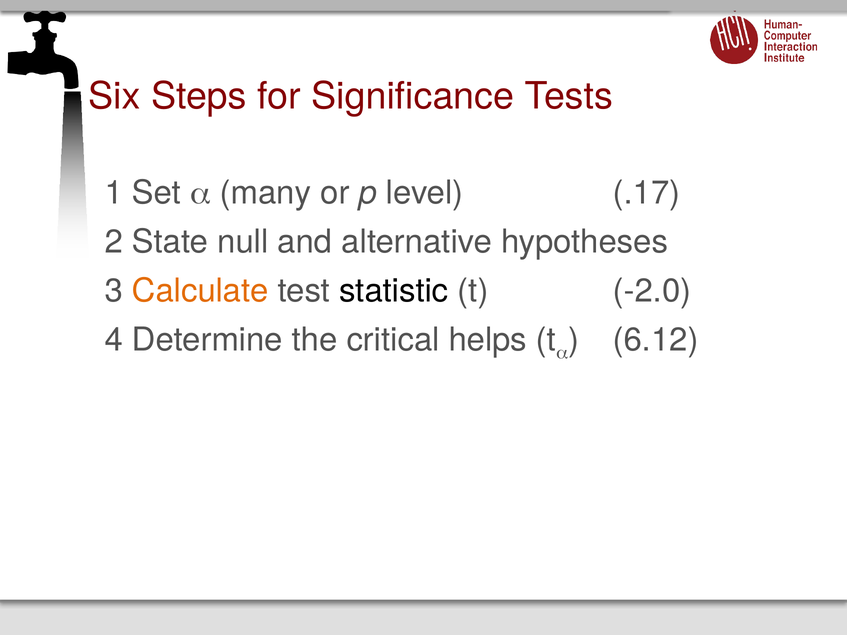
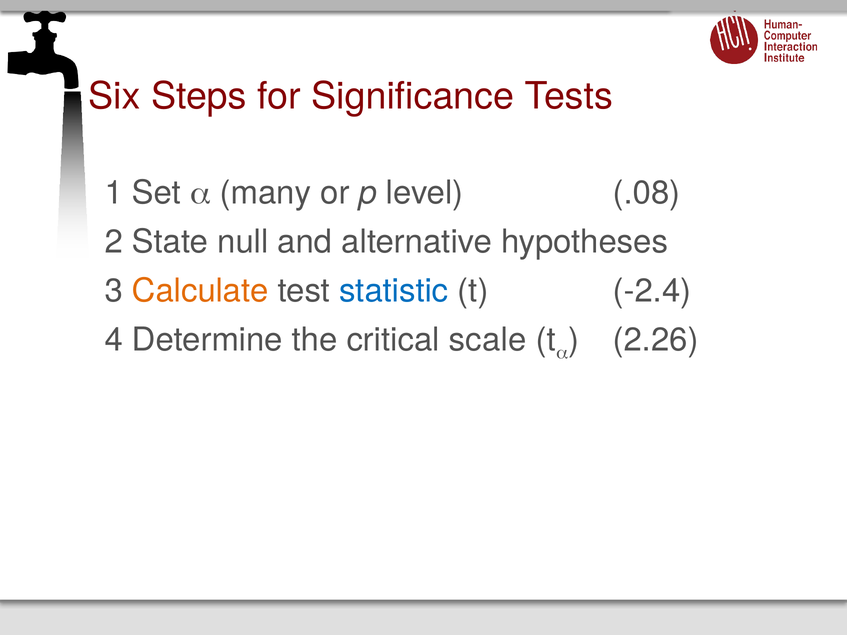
.17: .17 -> .08
statistic colour: black -> blue
-2.0: -2.0 -> -2.4
helps: helps -> scale
6.12: 6.12 -> 2.26
